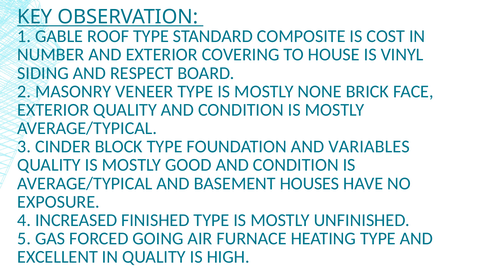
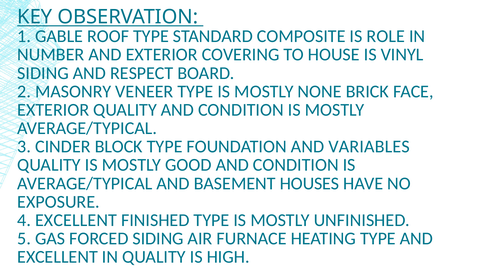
COST: COST -> ROLE
4 INCREASED: INCREASED -> EXCELLENT
FORCED GOING: GOING -> SIDING
